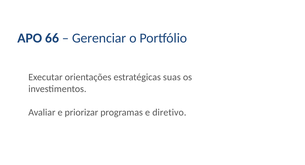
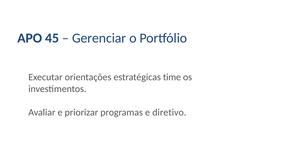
66: 66 -> 45
suas: suas -> time
